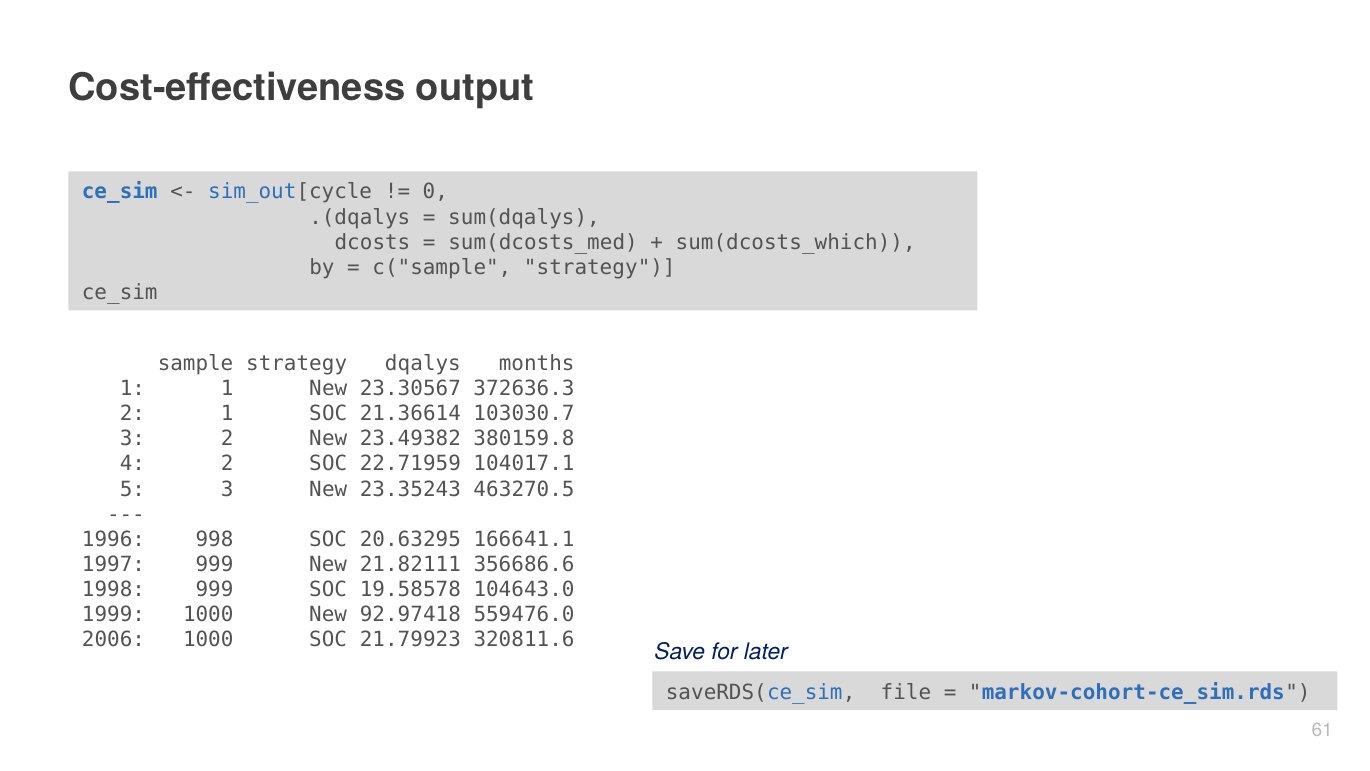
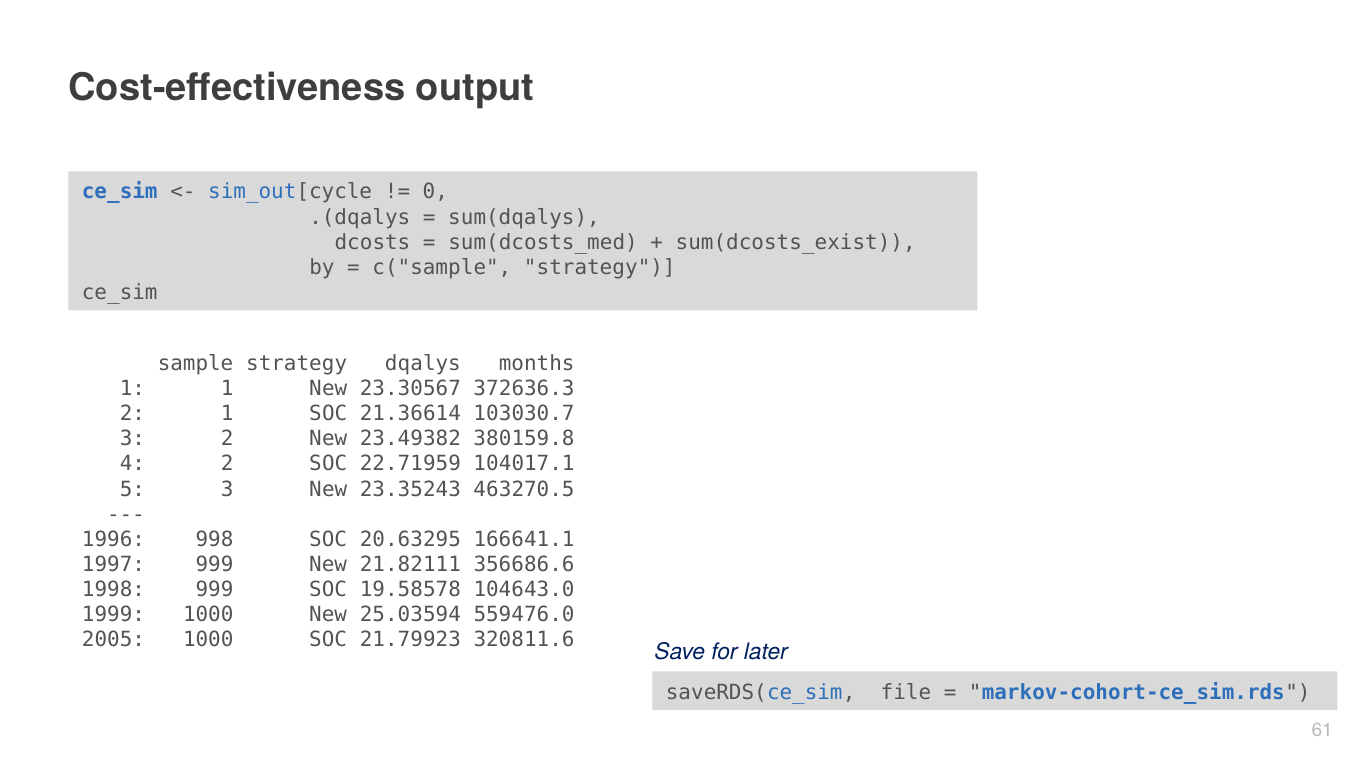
sum(dcosts_which: sum(dcosts_which -> sum(dcosts_exist
92.97418: 92.97418 -> 25.03594
2006: 2006 -> 2005
